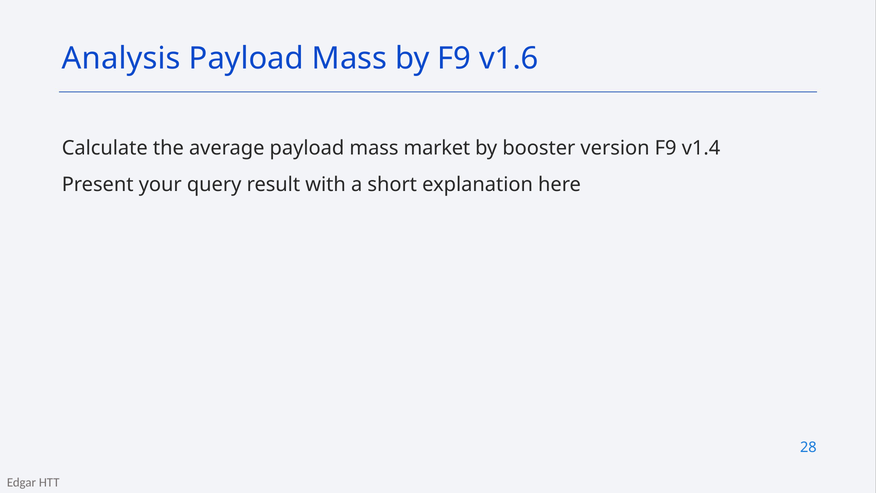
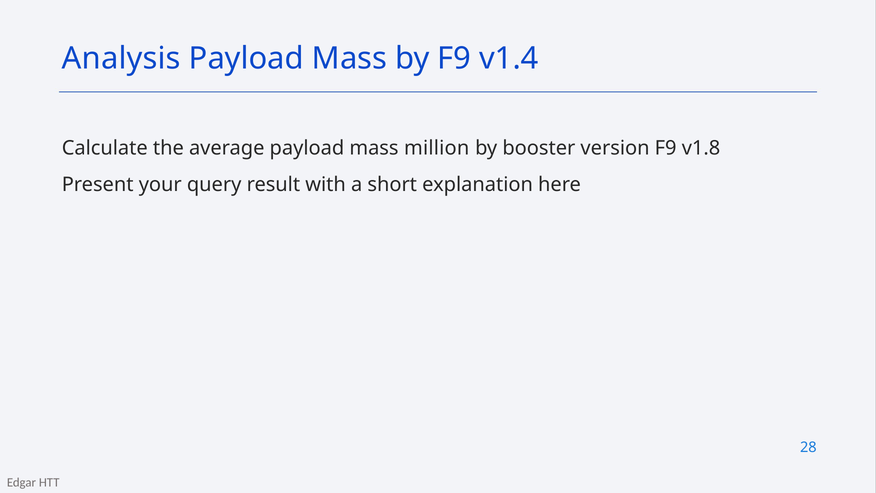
v1.6: v1.6 -> v1.4
market: market -> million
v1.4: v1.4 -> v1.8
